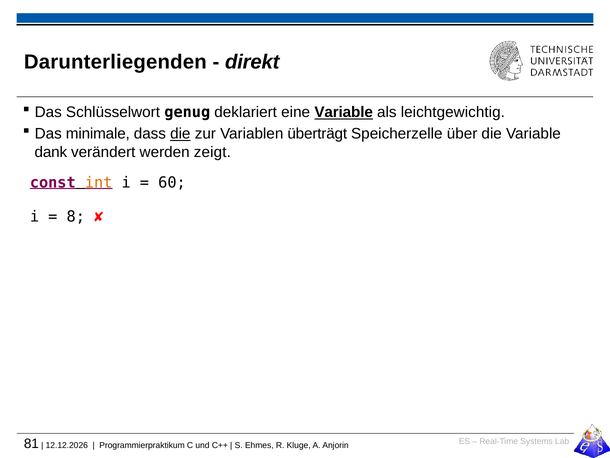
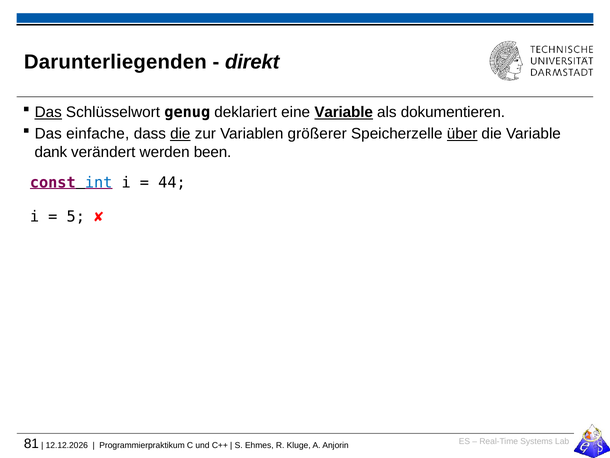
Das at (48, 112) underline: none -> present
leichtgewichtig: leichtgewichtig -> dokumentieren
minimale: minimale -> einfache
überträgt: überträgt -> größerer
über underline: none -> present
zeigt: zeigt -> been
int colour: orange -> blue
60: 60 -> 44
8: 8 -> 5
